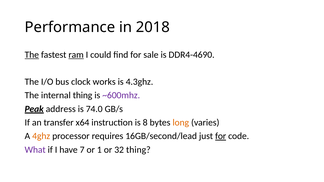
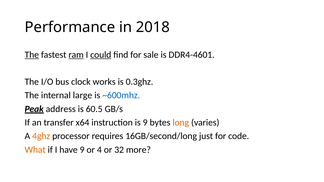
could underline: none -> present
DDR4-4690: DDR4-4690 -> DDR4-4601
4.3ghz: 4.3ghz -> 0.3ghz
internal thing: thing -> large
~600mhz colour: purple -> blue
74.0: 74.0 -> 60.5
is 8: 8 -> 9
16GB/second/lead: 16GB/second/lead -> 16GB/second/long
for at (221, 136) underline: present -> none
What colour: purple -> orange
have 7: 7 -> 9
1: 1 -> 4
32 thing: thing -> more
